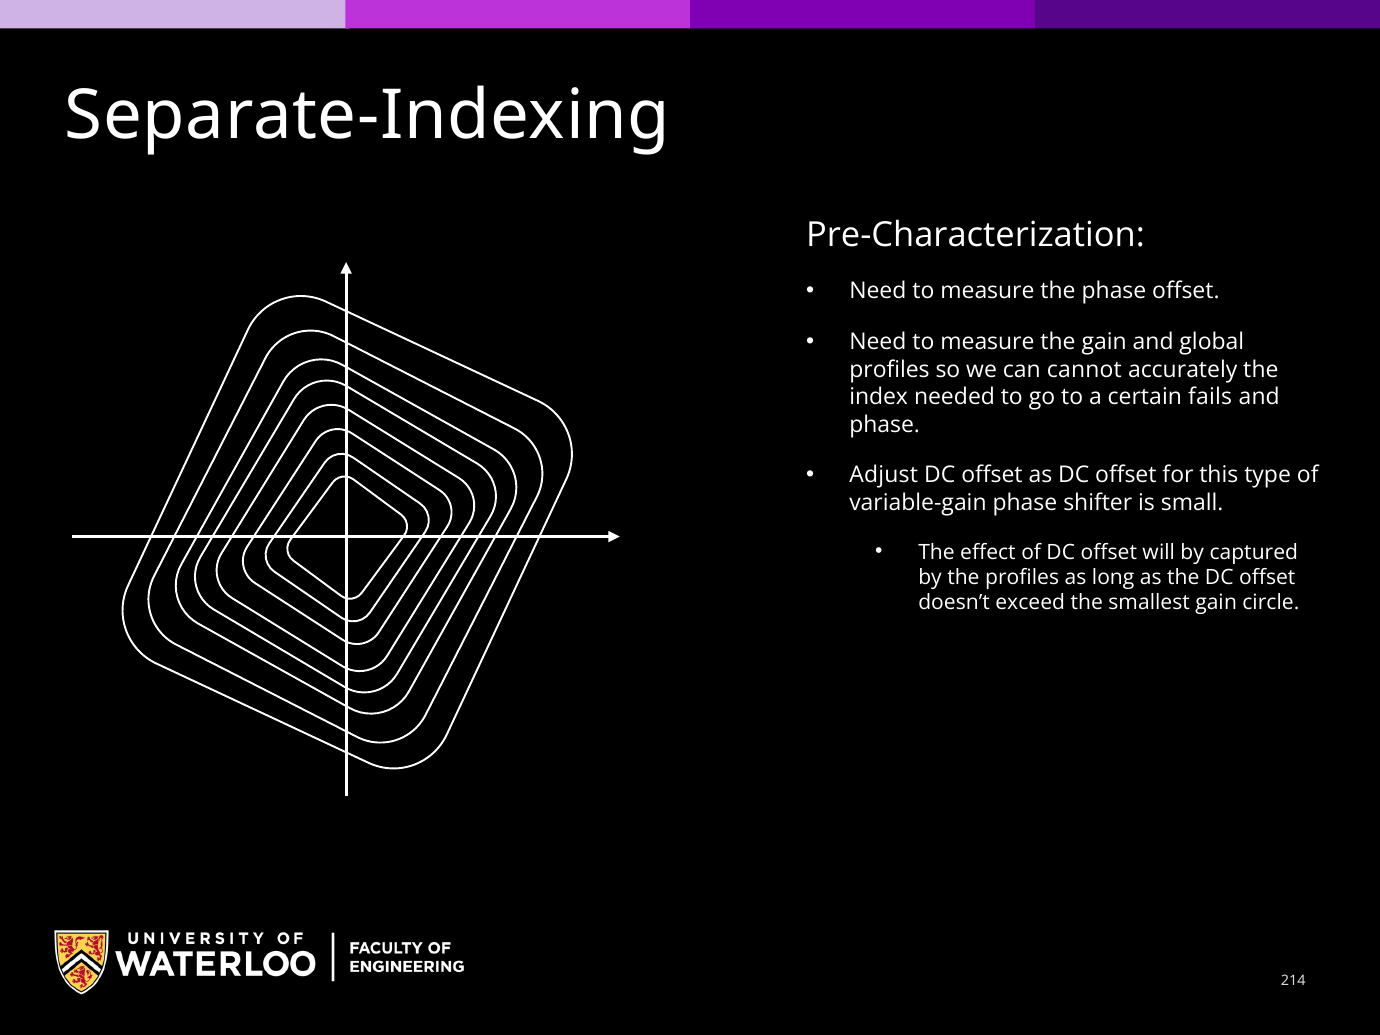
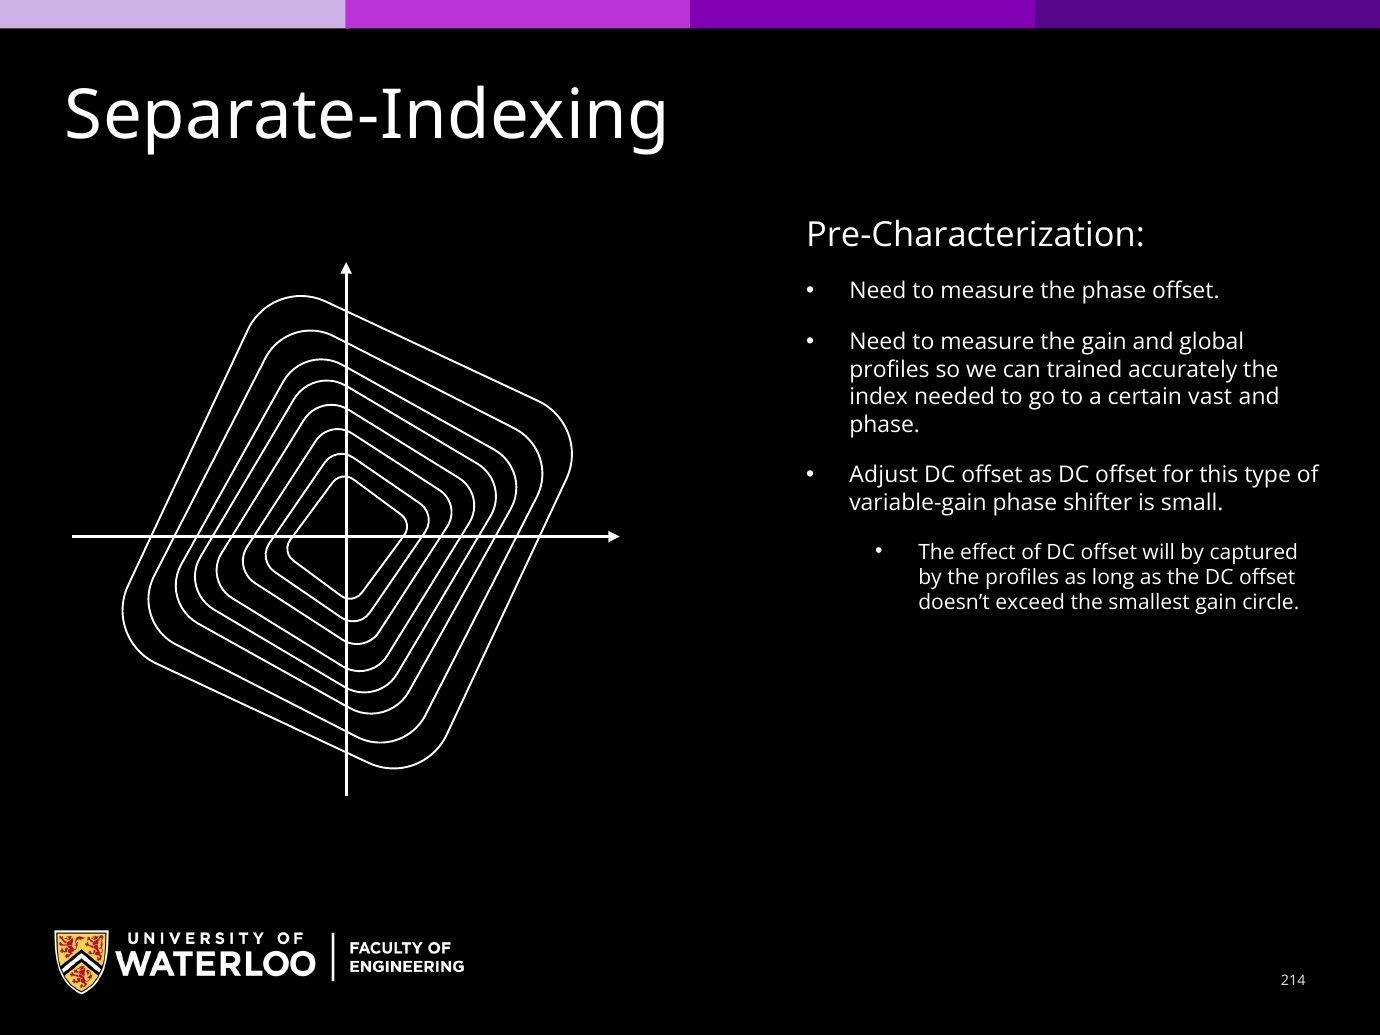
cannot: cannot -> trained
fails: fails -> vast
